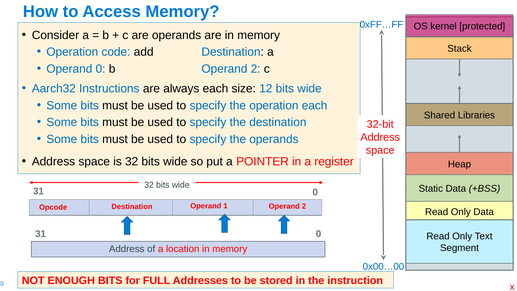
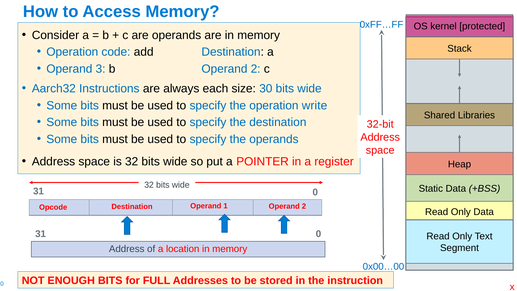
Operand 0: 0 -> 3
12: 12 -> 30
operation each: each -> write
